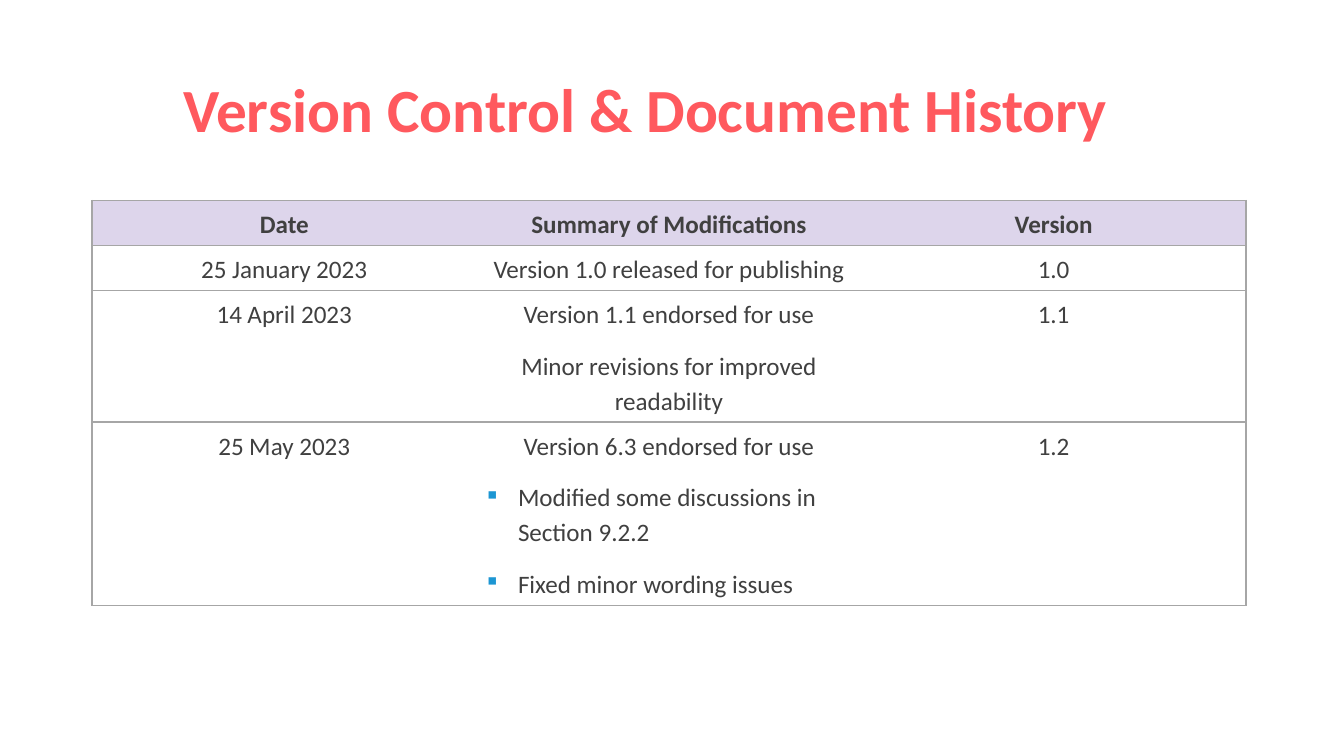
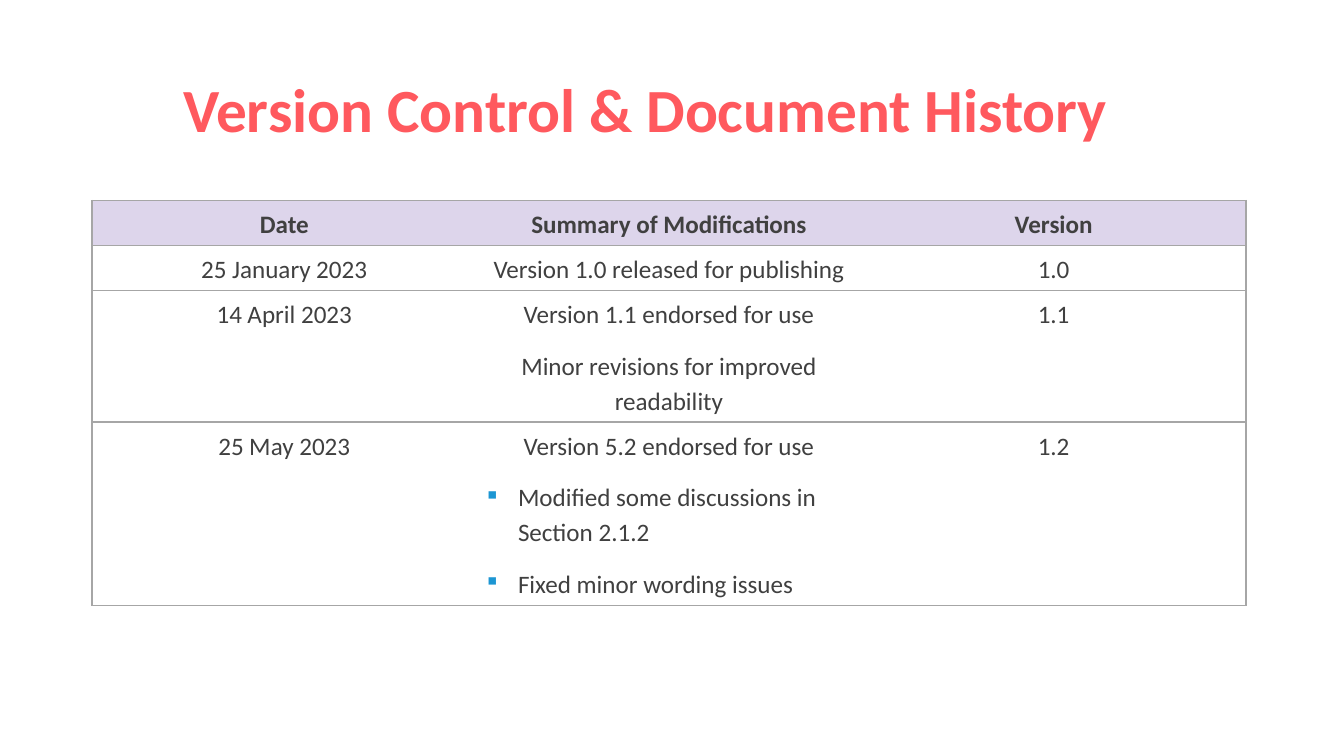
6.3: 6.3 -> 5.2
9.2.2: 9.2.2 -> 2.1.2
